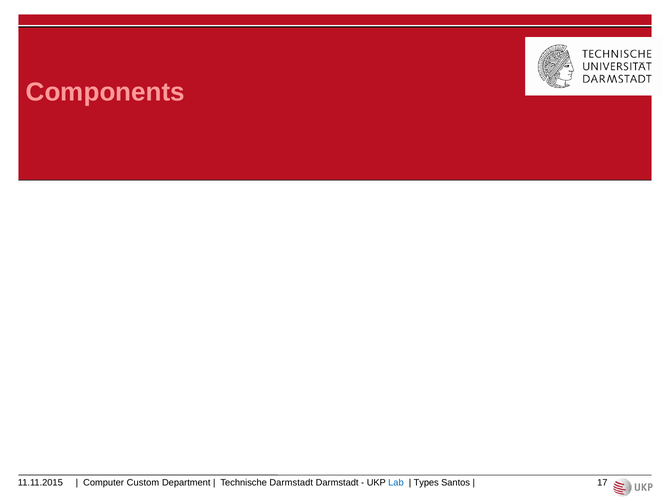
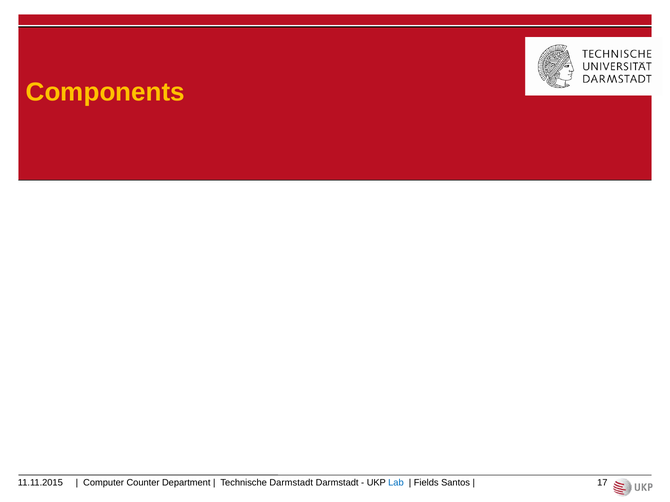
Components colour: pink -> yellow
Custom: Custom -> Counter
Types: Types -> Fields
